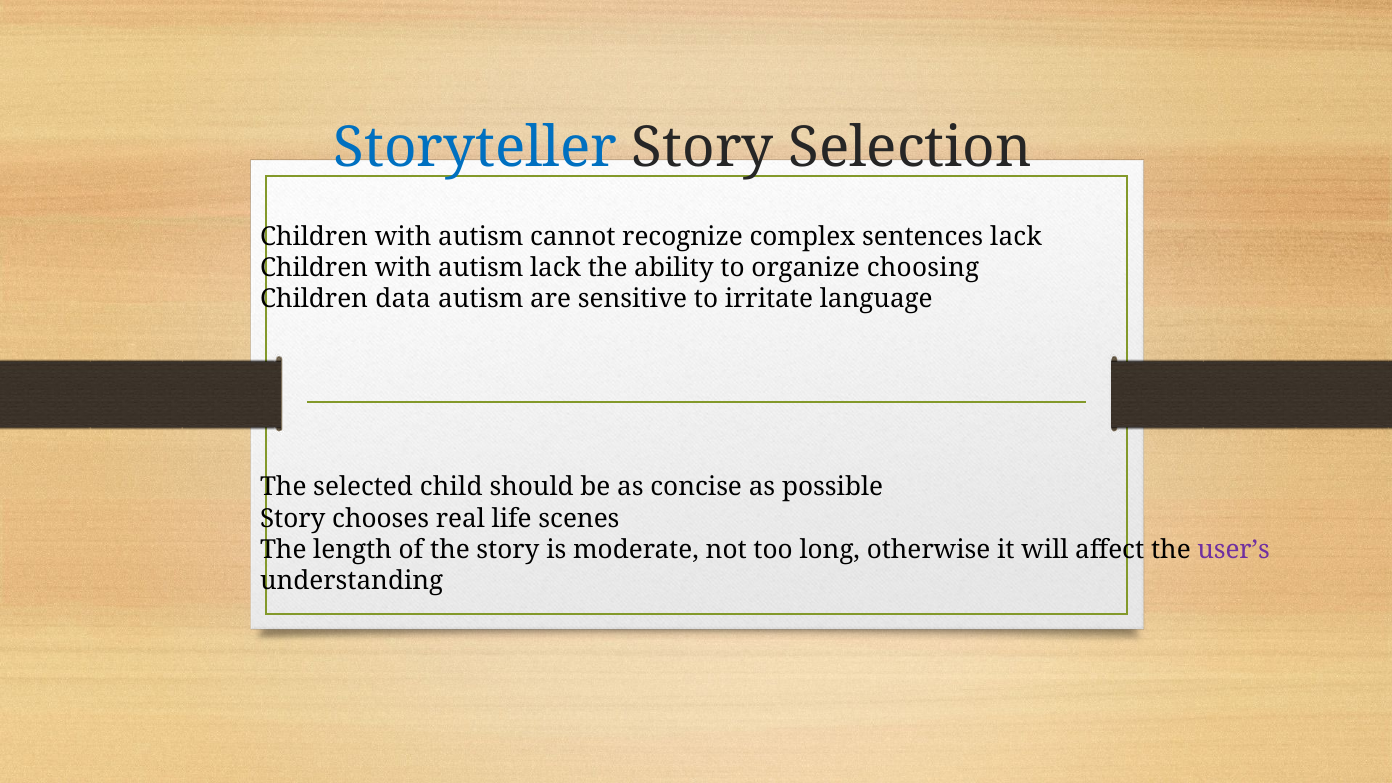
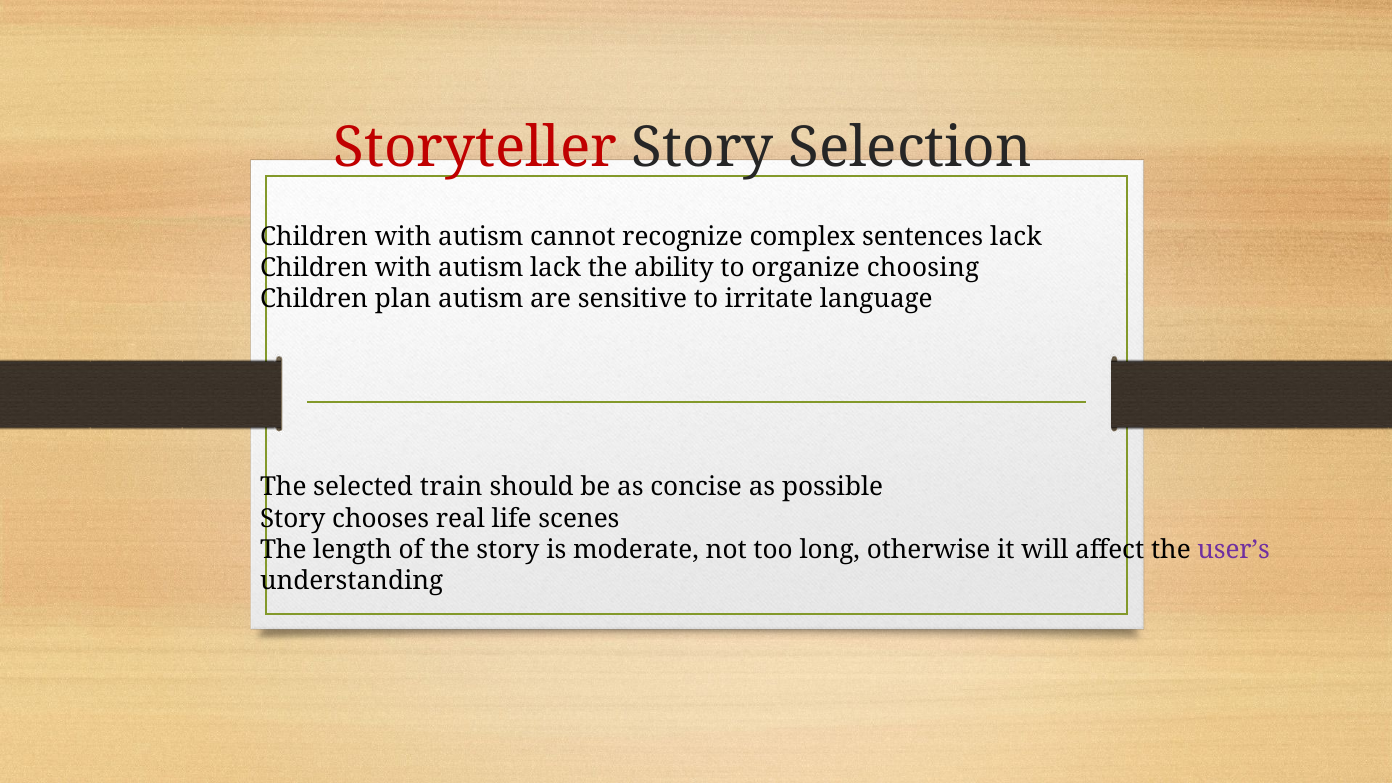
Storyteller colour: blue -> red
data: data -> plan
child: child -> train
